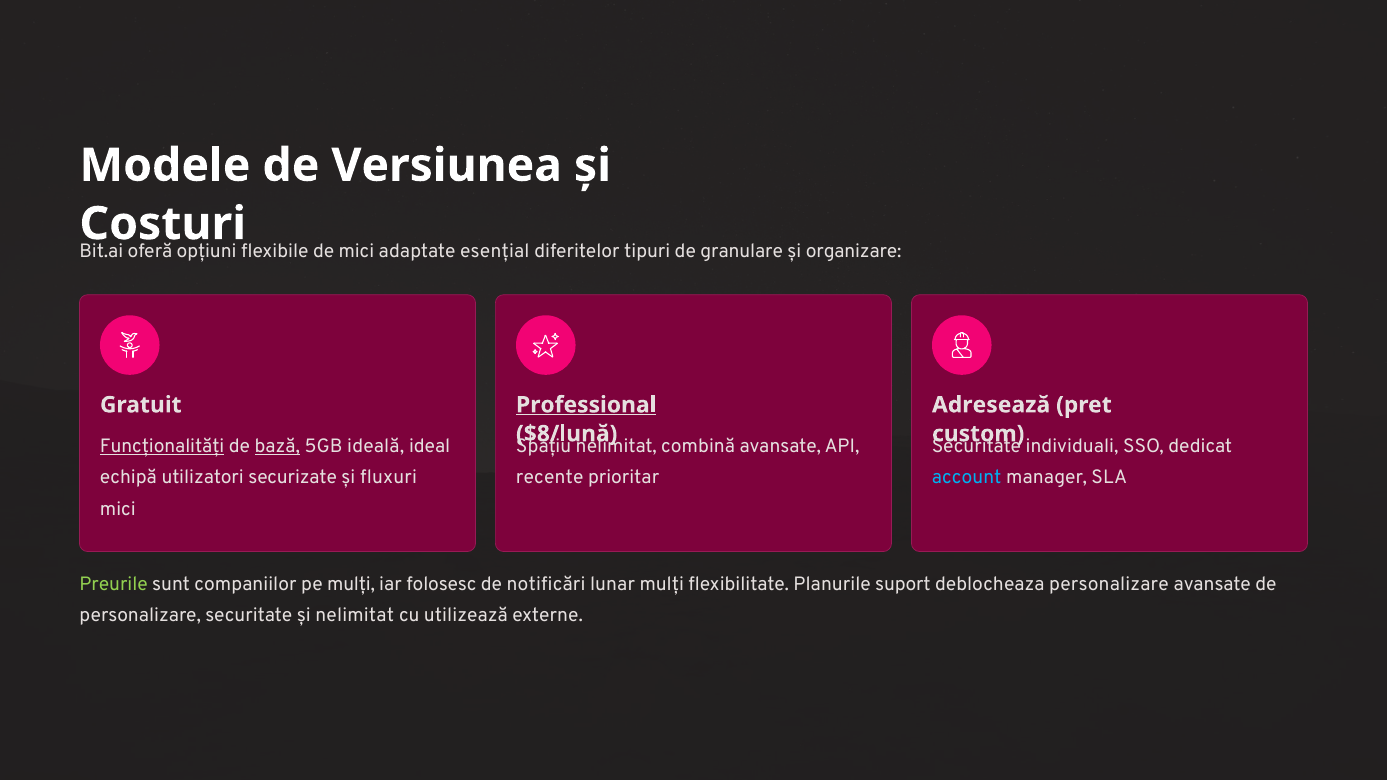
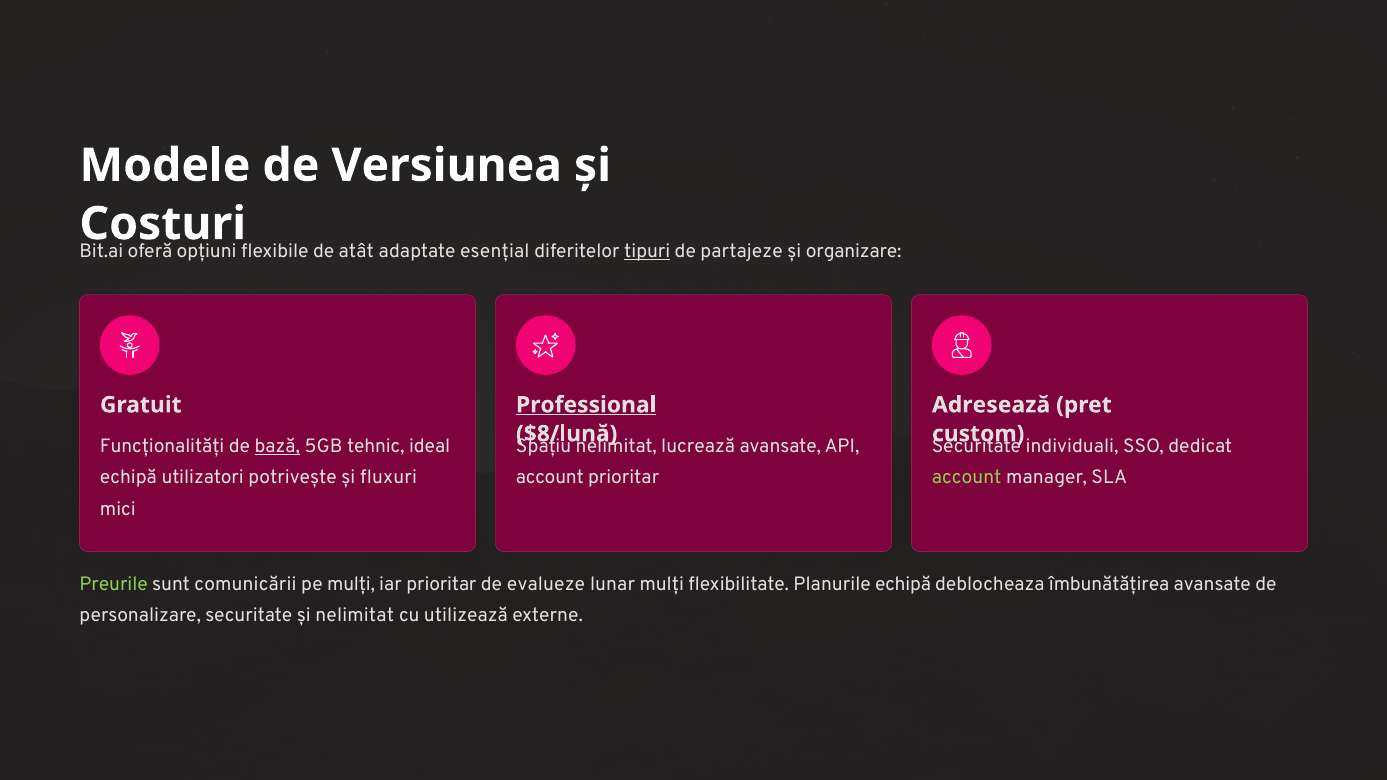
de mici: mici -> atât
tipuri underline: none -> present
granulare: granulare -> partajeze
Funcționalități underline: present -> none
ideală: ideală -> tehnic
combină: combină -> lucrează
recente at (550, 477): recente -> account
account at (967, 477) colour: light blue -> light green
securizate: securizate -> potrivește
companiilor: companiilor -> comunicării
iar folosesc: folosesc -> prioritar
notificări: notificări -> evalueze
Planurile suport: suport -> echipă
deblocheaza personalizare: personalizare -> îmbunătățirea
